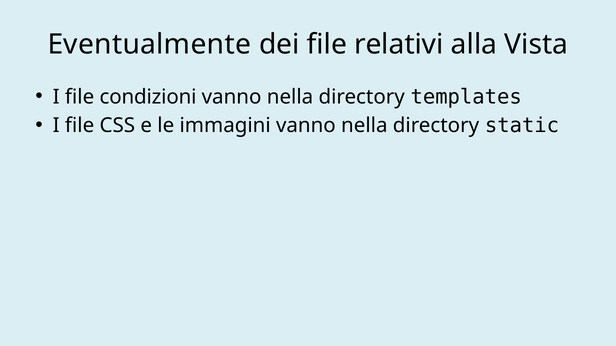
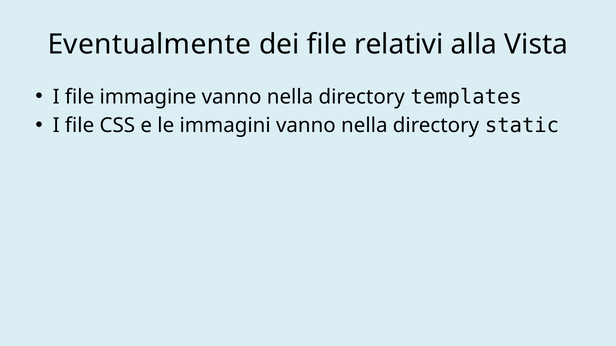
condizioni: condizioni -> immagine
